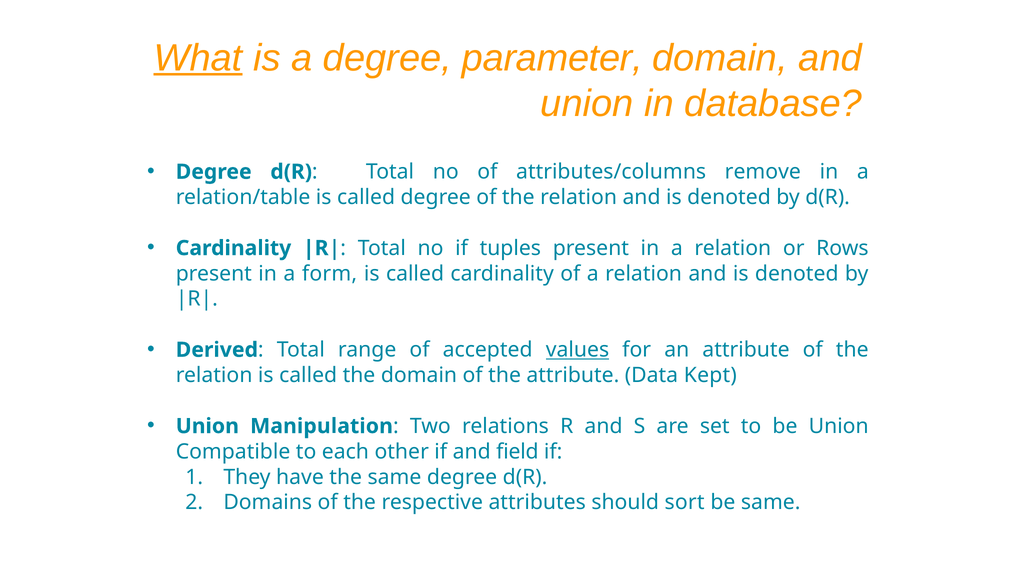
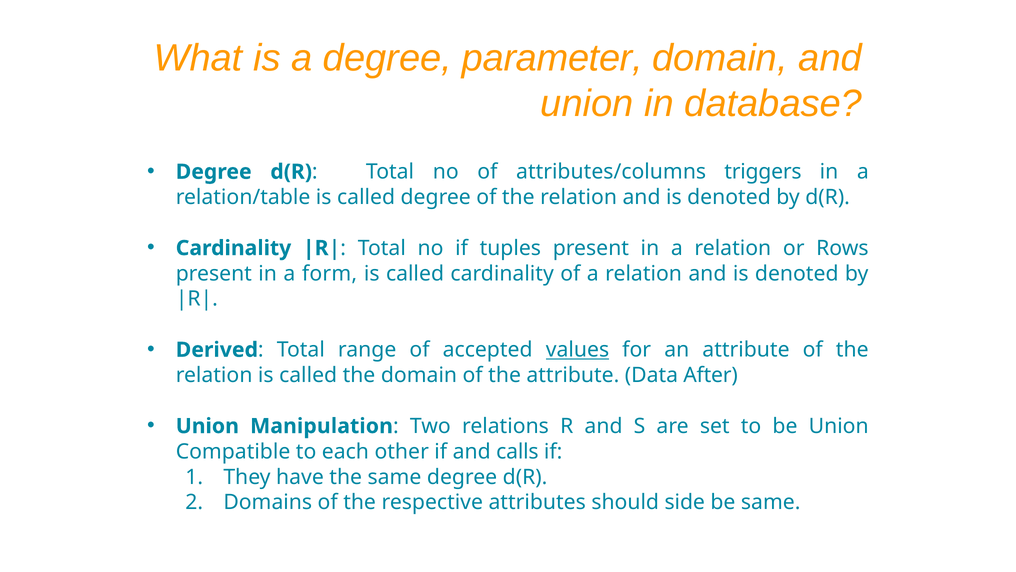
What underline: present -> none
remove: remove -> triggers
Kept: Kept -> After
field: field -> calls
sort: sort -> side
